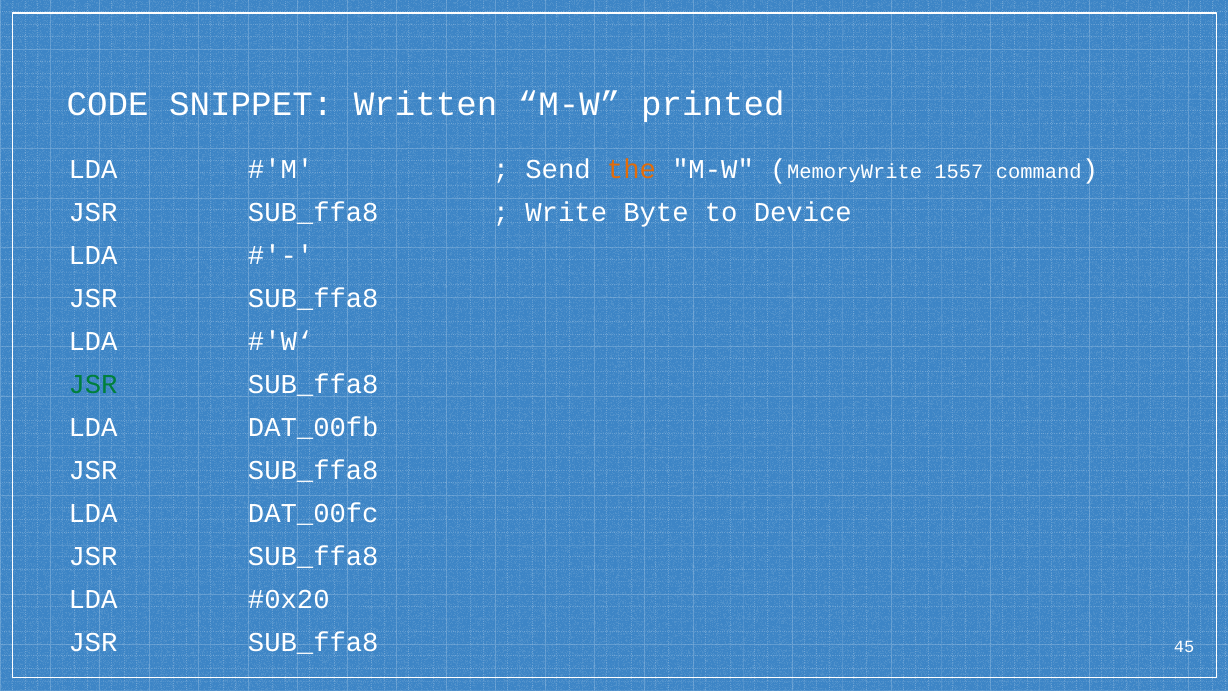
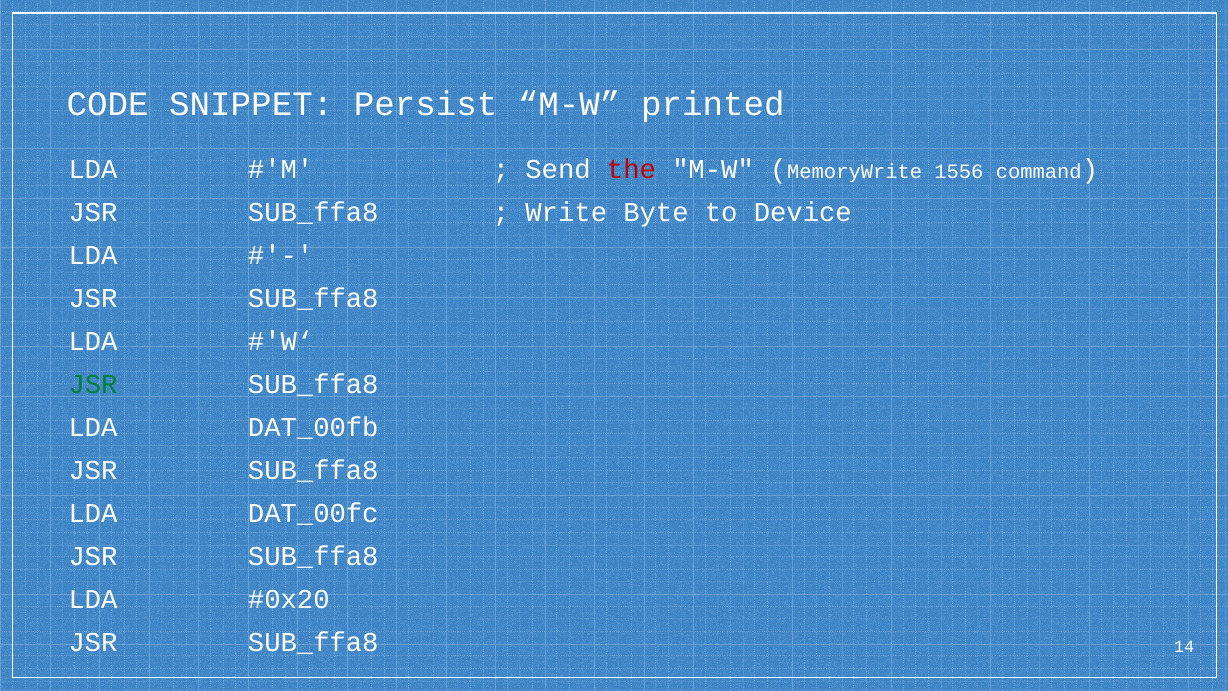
Written: Written -> Persist
the colour: orange -> red
1557: 1557 -> 1556
45: 45 -> 14
